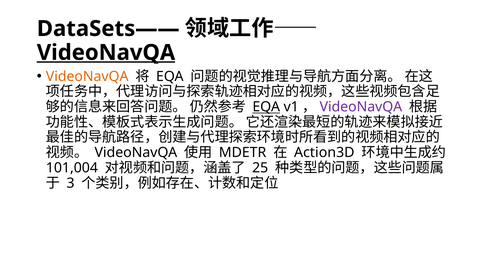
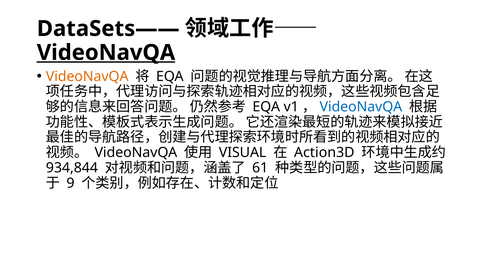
EQA at (266, 107) underline: present -> none
VideoNavQA at (361, 107) colour: purple -> blue
MDETR: MDETR -> VISUAL
101,004: 101,004 -> 934,844
25: 25 -> 61
3: 3 -> 9
